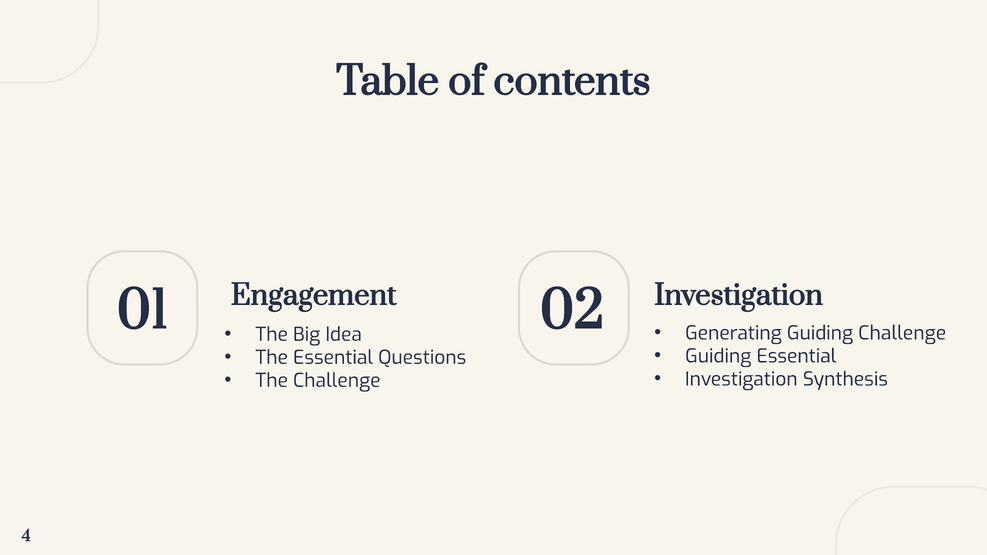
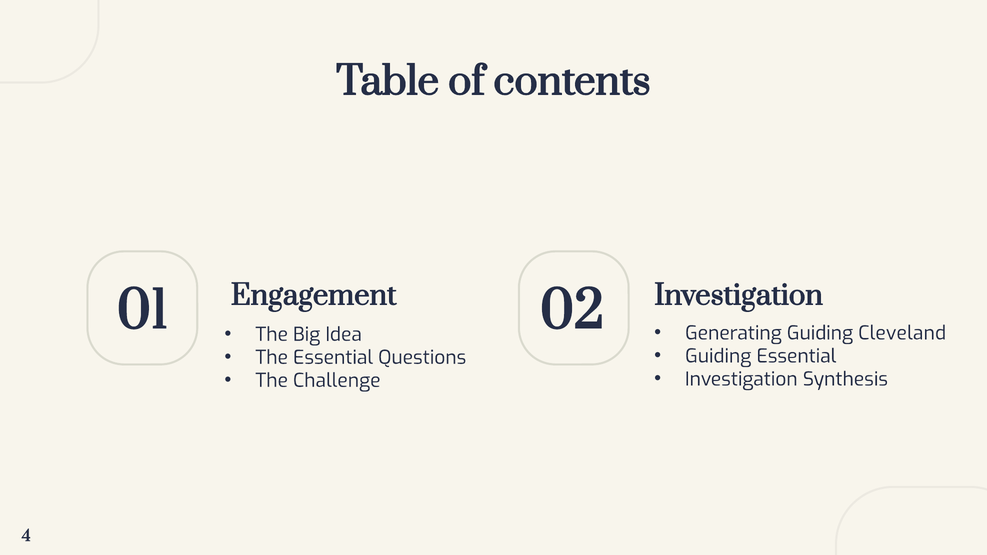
Guiding Challenge: Challenge -> Cleveland
